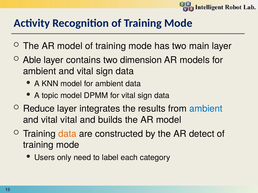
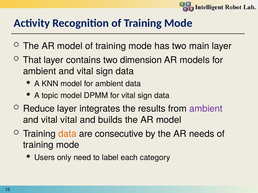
Able: Able -> That
ambient at (206, 109) colour: blue -> purple
constructed: constructed -> consecutive
detect: detect -> needs
